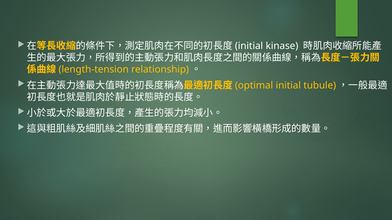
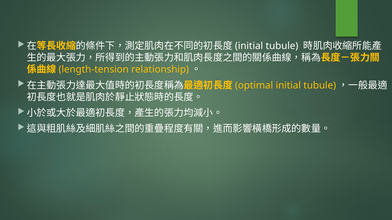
kinase at (282, 46): kinase -> tubule
